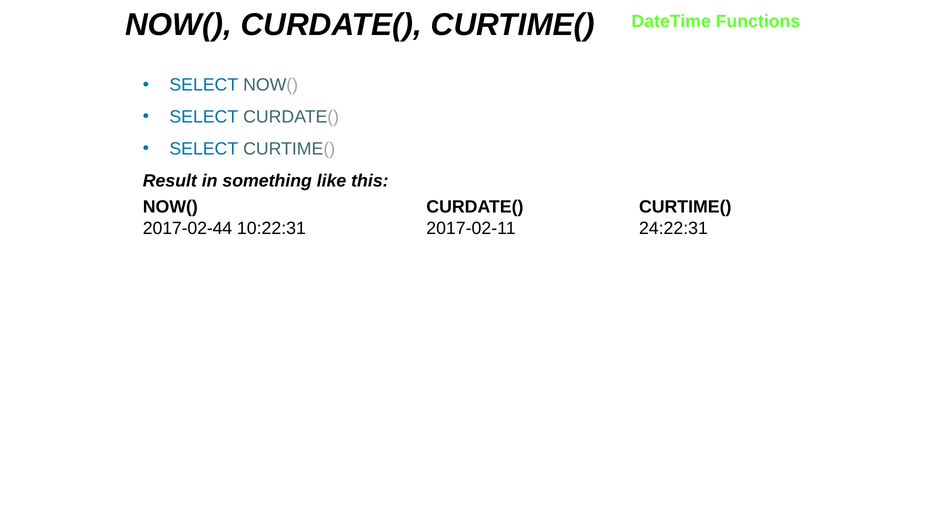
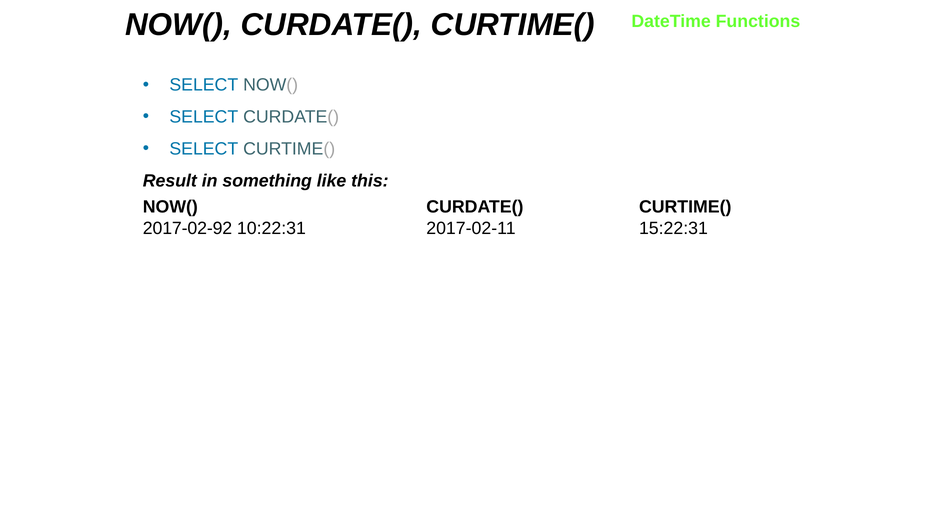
2017-02-44: 2017-02-44 -> 2017-02-92
24:22:31: 24:22:31 -> 15:22:31
